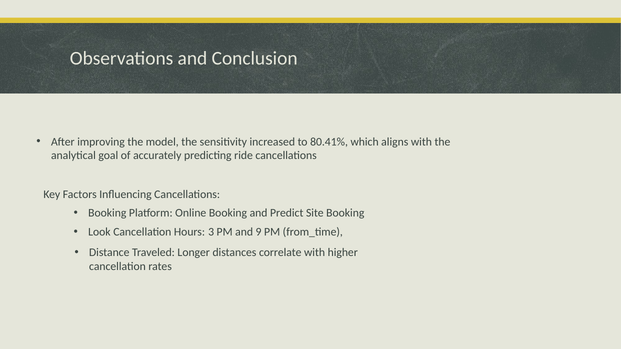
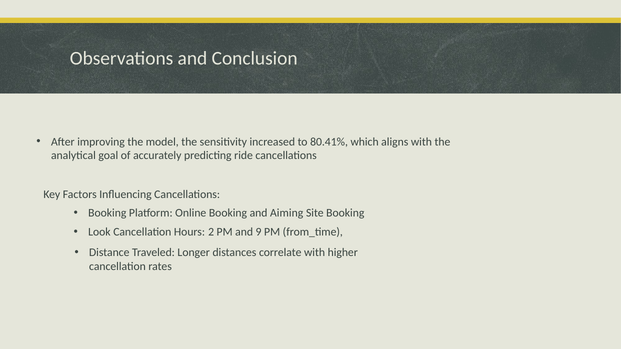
Predict: Predict -> Aiming
3: 3 -> 2
